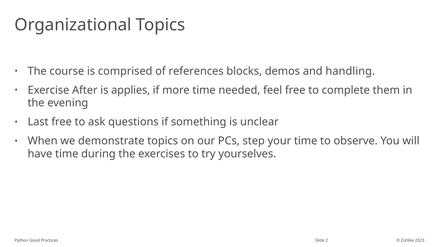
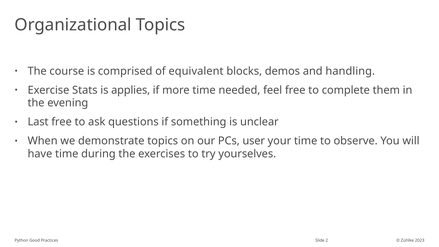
references: references -> equivalent
After: After -> Stats
step: step -> user
